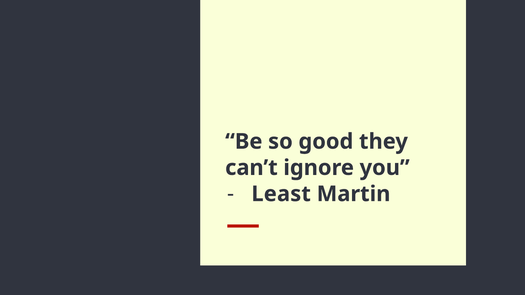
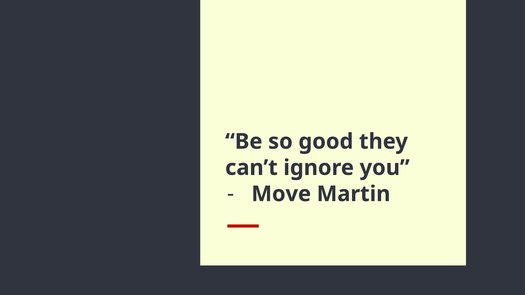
Least: Least -> Move
